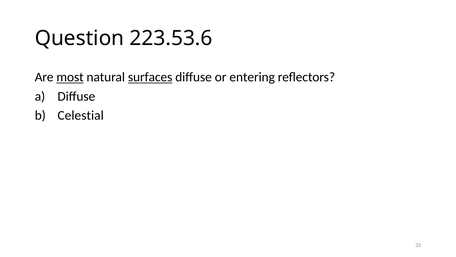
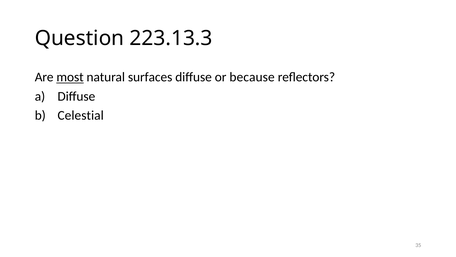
223.53.6: 223.53.6 -> 223.13.3
surfaces underline: present -> none
entering: entering -> because
